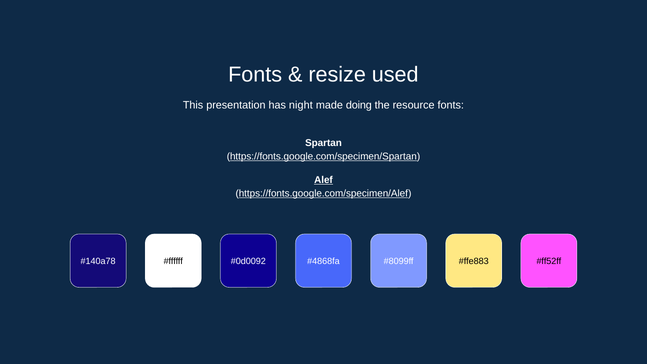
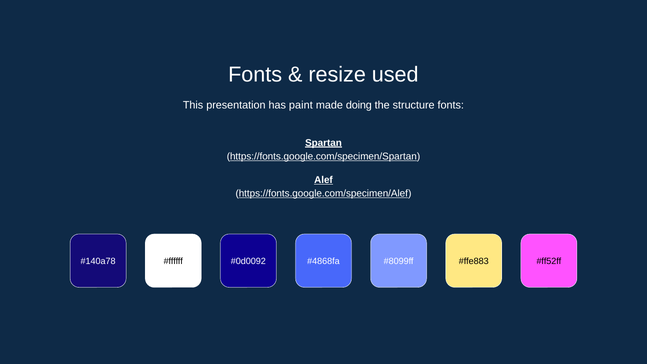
night: night -> paint
resource: resource -> structure
Spartan underline: none -> present
